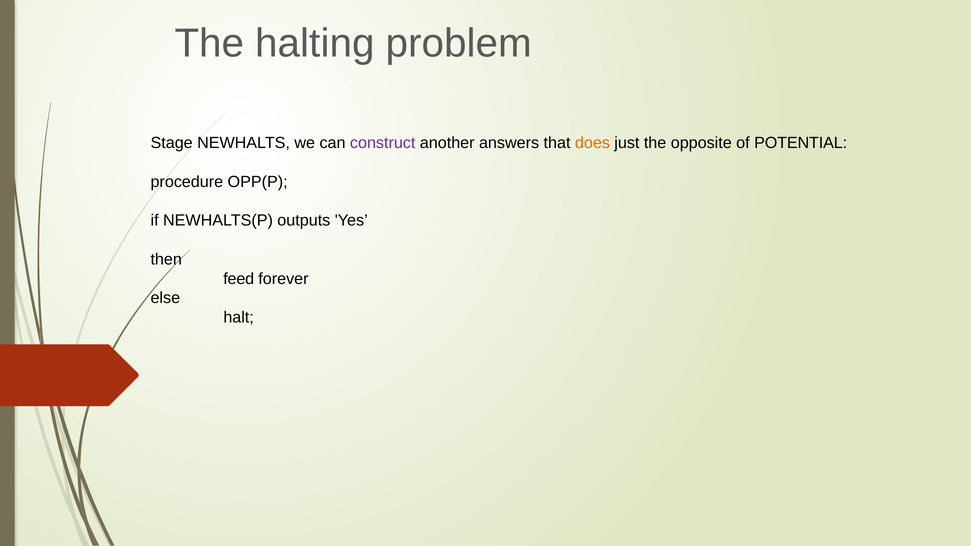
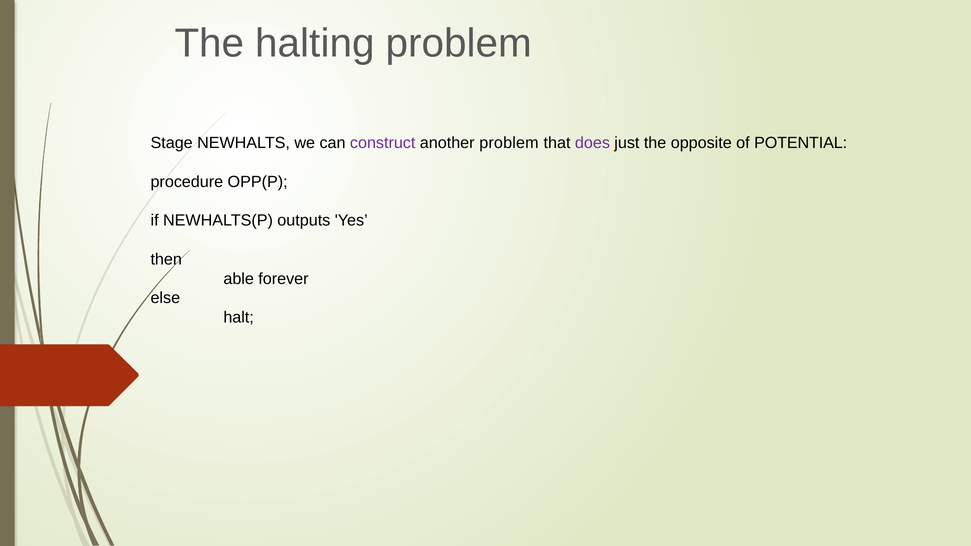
another answers: answers -> problem
does colour: orange -> purple
feed: feed -> able
